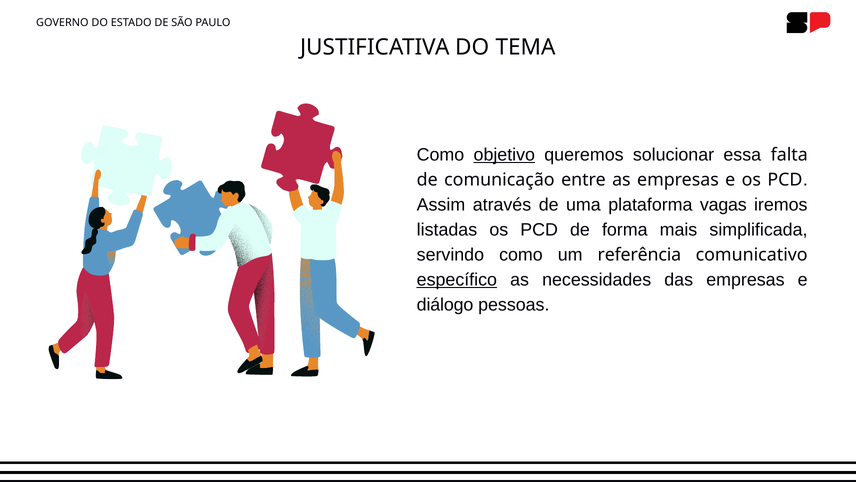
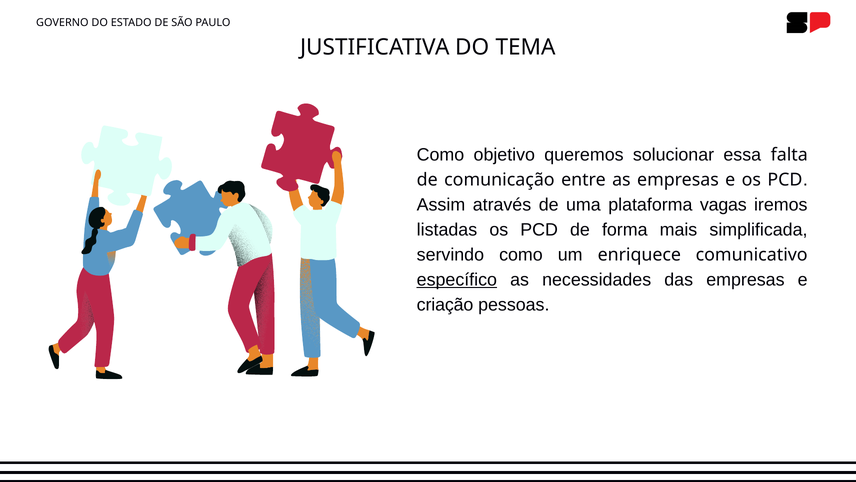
objetivo underline: present -> none
referência: referência -> enriquece
diálogo: diálogo -> criação
